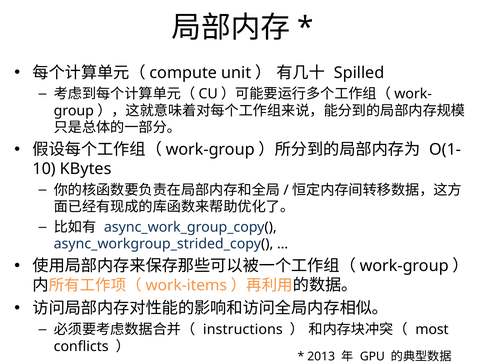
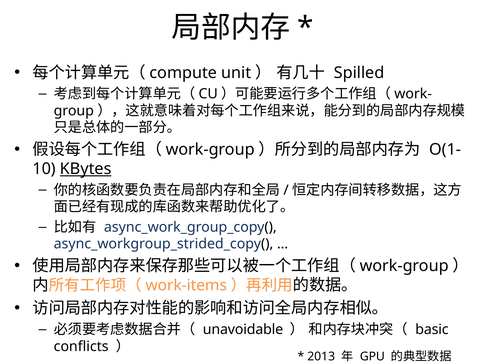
KBytes underline: none -> present
instructions: instructions -> unavoidable
most: most -> basic
